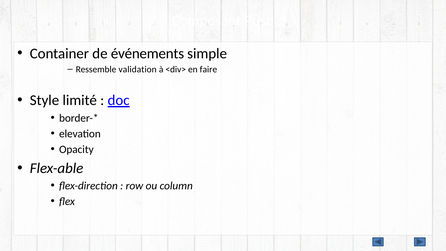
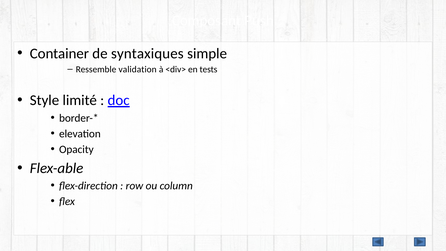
événements: événements -> syntaxiques
faire: faire -> tests
